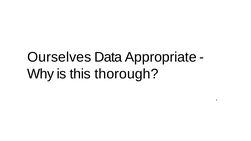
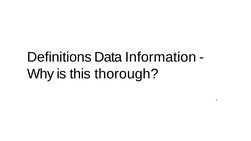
Ourselves: Ourselves -> Definitions
Appropriate: Appropriate -> Information
